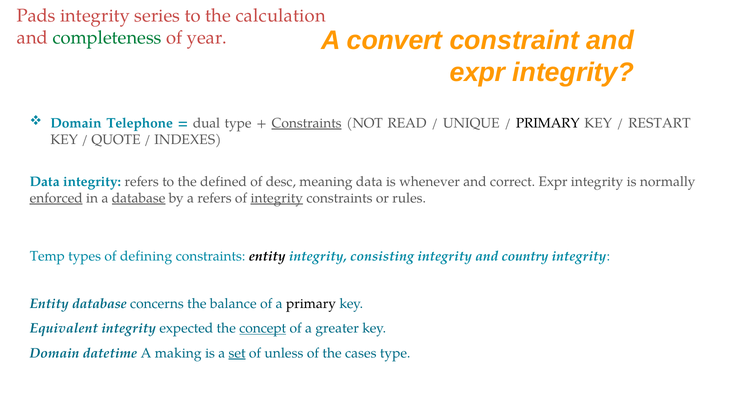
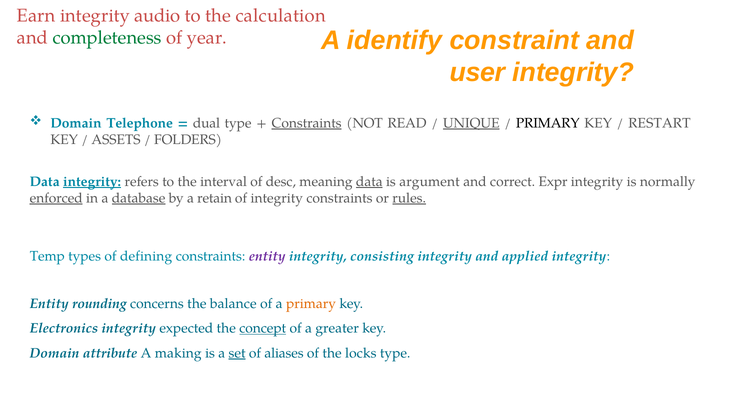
Pads: Pads -> Earn
series: series -> audio
convert: convert -> identify
expr at (477, 73): expr -> user
UNIQUE underline: none -> present
QUOTE: QUOTE -> ASSETS
INDEXES: INDEXES -> FOLDERS
integrity at (92, 182) underline: none -> present
defined: defined -> interval
data at (369, 182) underline: none -> present
whenever: whenever -> argument
a refers: refers -> retain
integrity at (277, 198) underline: present -> none
rules underline: none -> present
entity at (267, 256) colour: black -> purple
country: country -> applied
Entity database: database -> rounding
primary at (311, 303) colour: black -> orange
Equivalent: Equivalent -> Electronics
datetime: datetime -> attribute
unless: unless -> aliases
cases: cases -> locks
